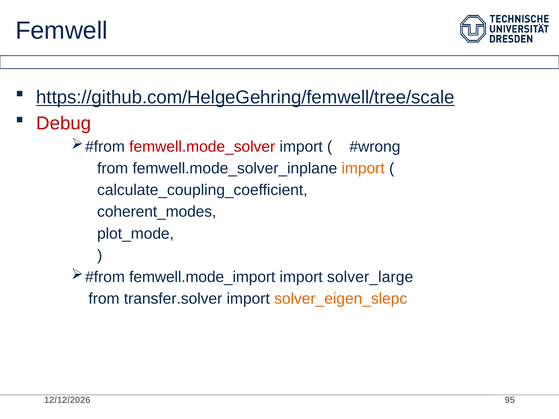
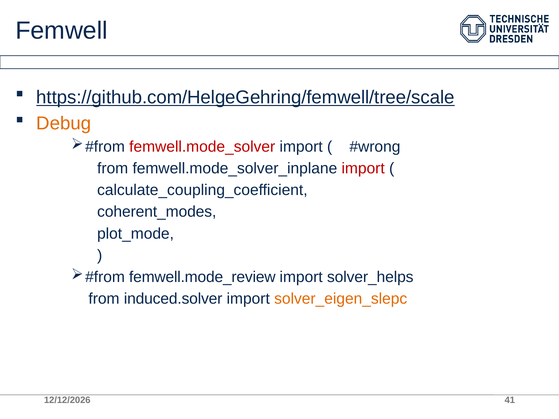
Debug colour: red -> orange
import at (363, 168) colour: orange -> red
femwell.mode_import: femwell.mode_import -> femwell.mode_review
solver_large: solver_large -> solver_helps
transfer.solver: transfer.solver -> induced.solver
95: 95 -> 41
